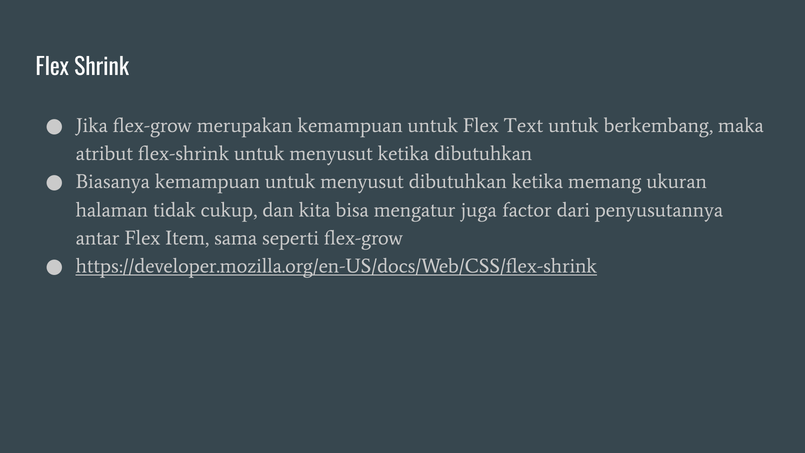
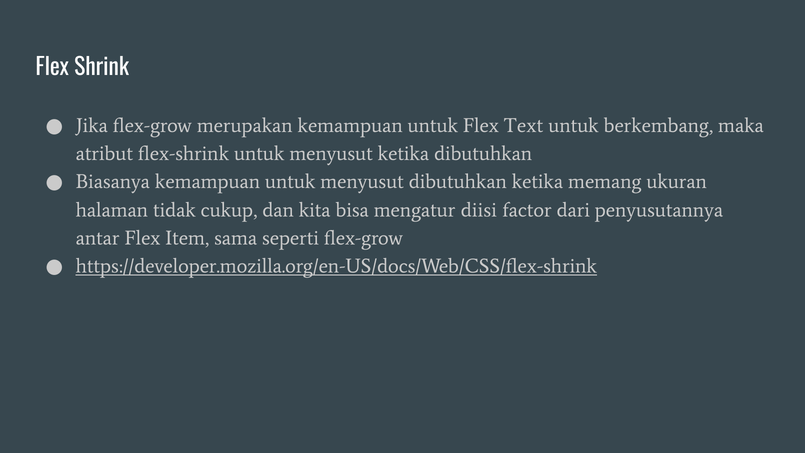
juga: juga -> diisi
